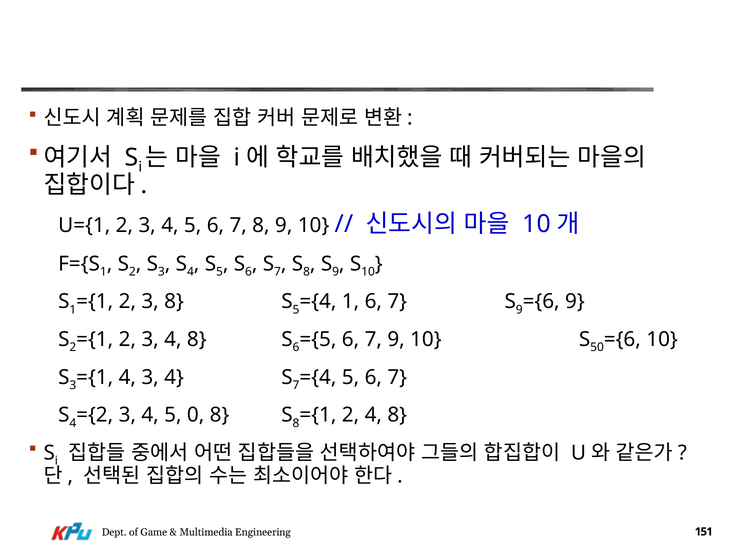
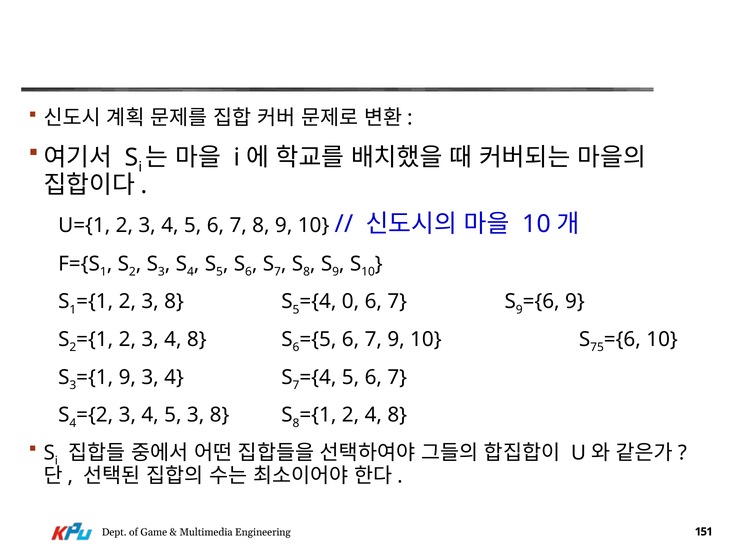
1 at (351, 302): 1 -> 0
50: 50 -> 75
4 at (127, 377): 4 -> 9
5 0: 0 -> 3
